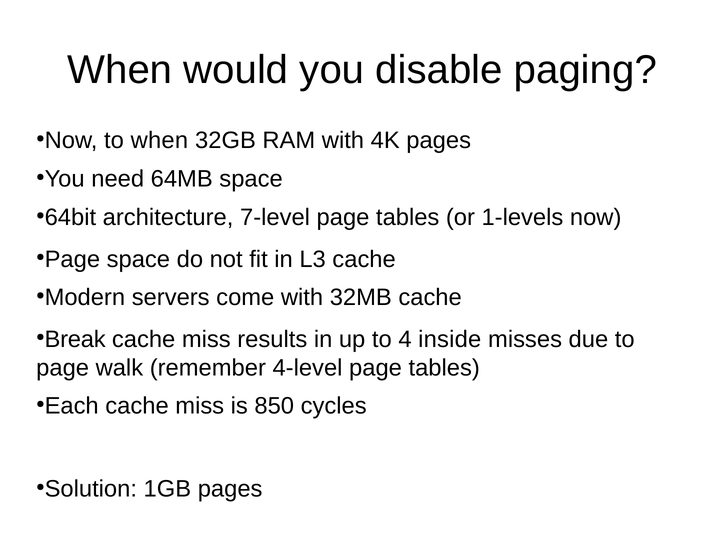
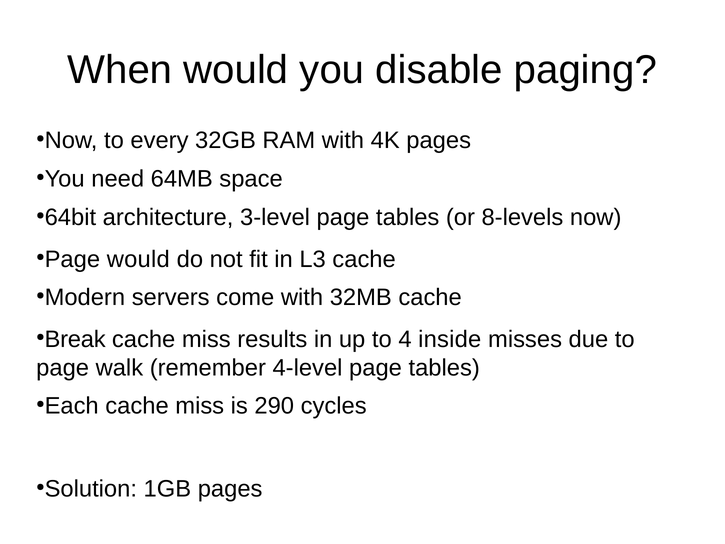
to when: when -> every
7-level: 7-level -> 3-level
1-levels: 1-levels -> 8-levels
Page space: space -> would
850: 850 -> 290
